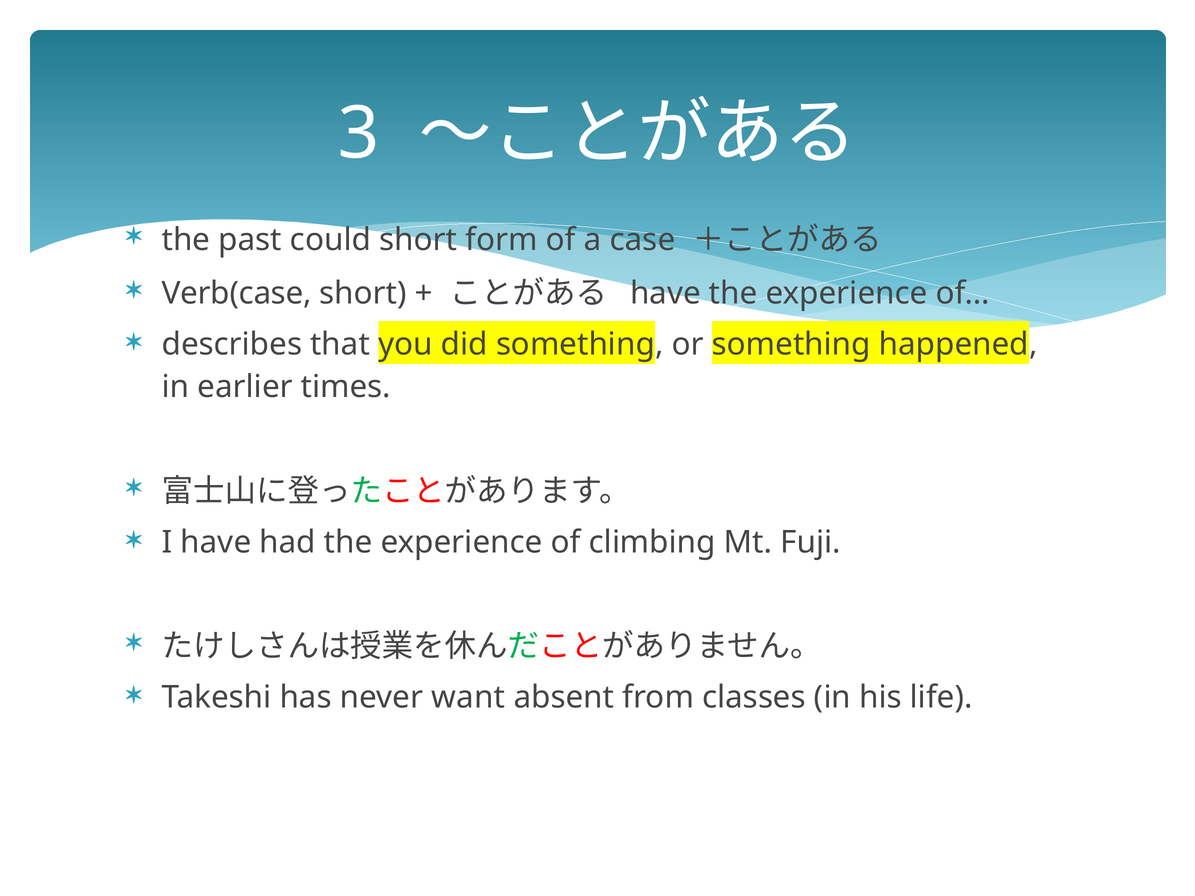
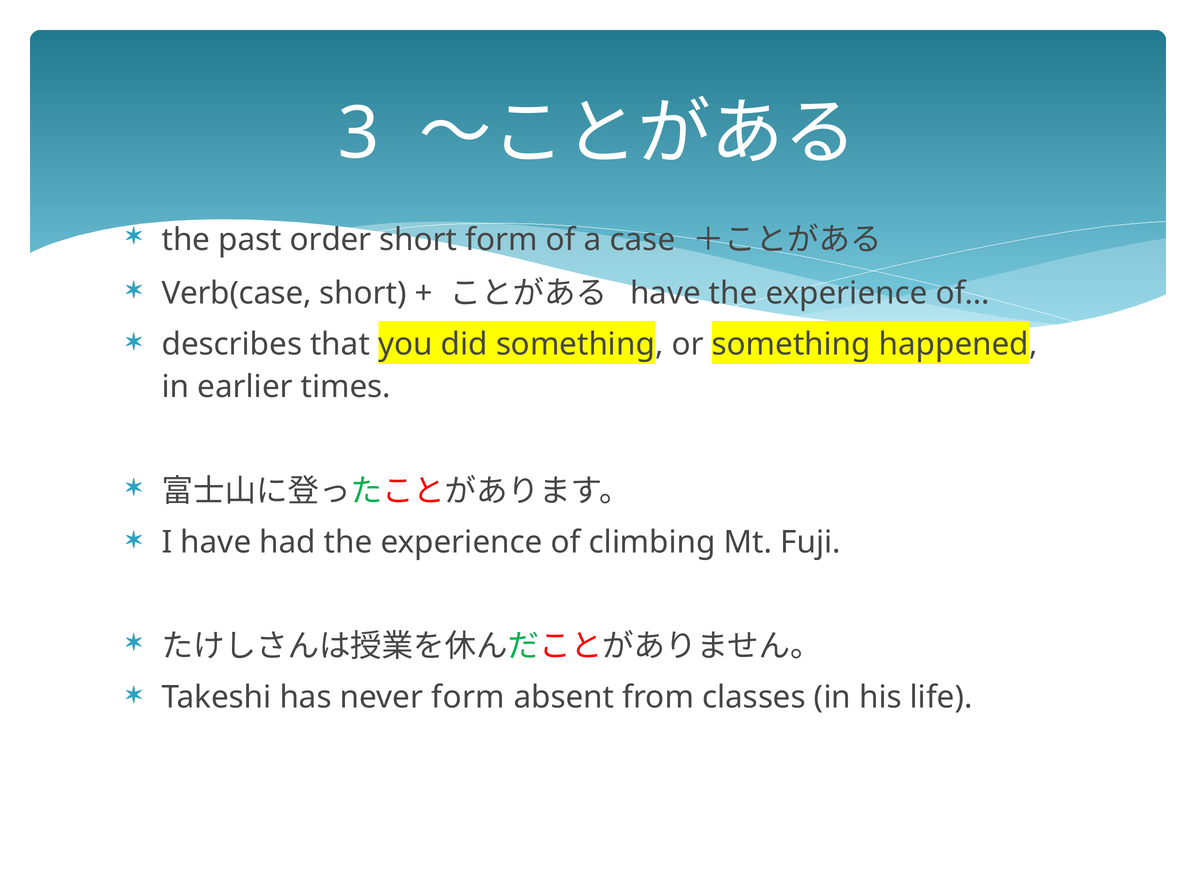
could: could -> order
never want: want -> form
